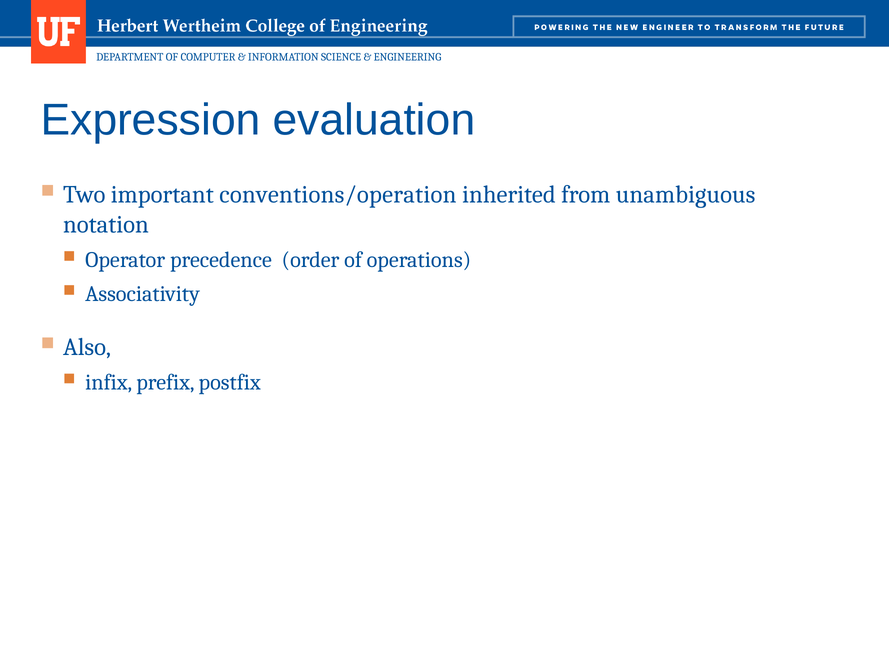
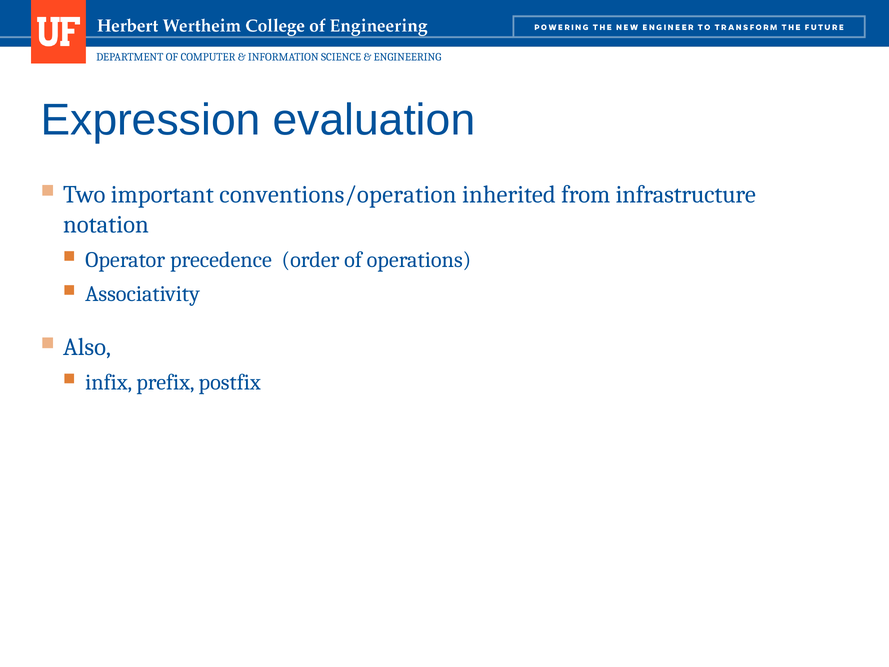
unambiguous: unambiguous -> infrastructure
